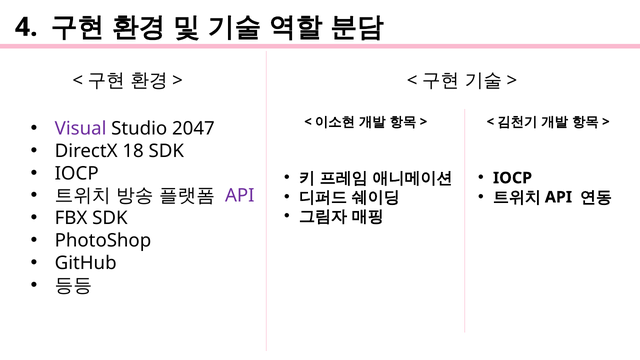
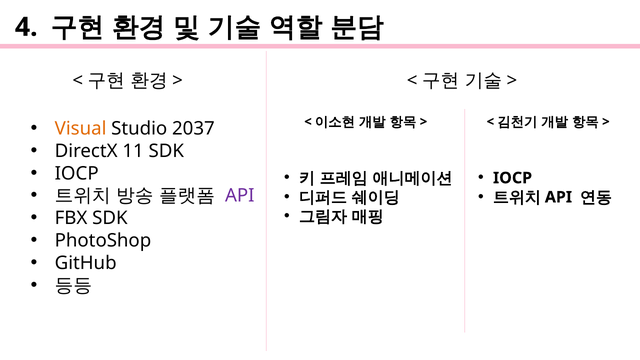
Visual colour: purple -> orange
2047: 2047 -> 2037
18: 18 -> 11
